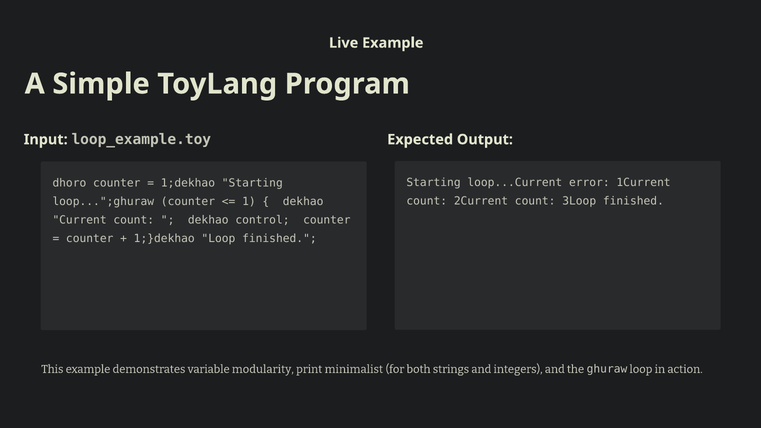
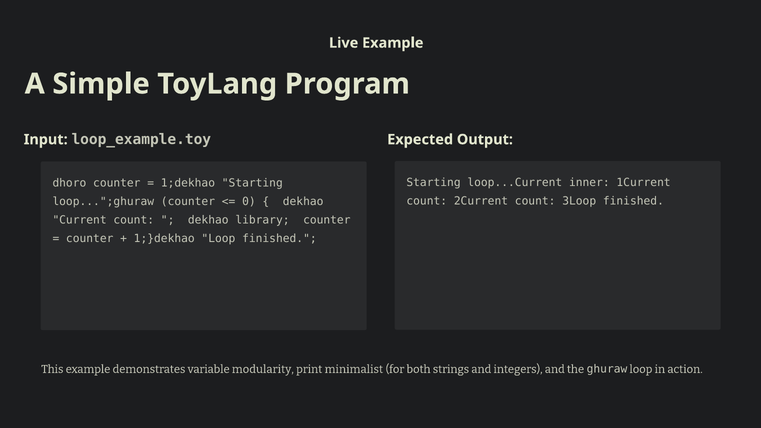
error: error -> inner
1: 1 -> 0
control: control -> library
